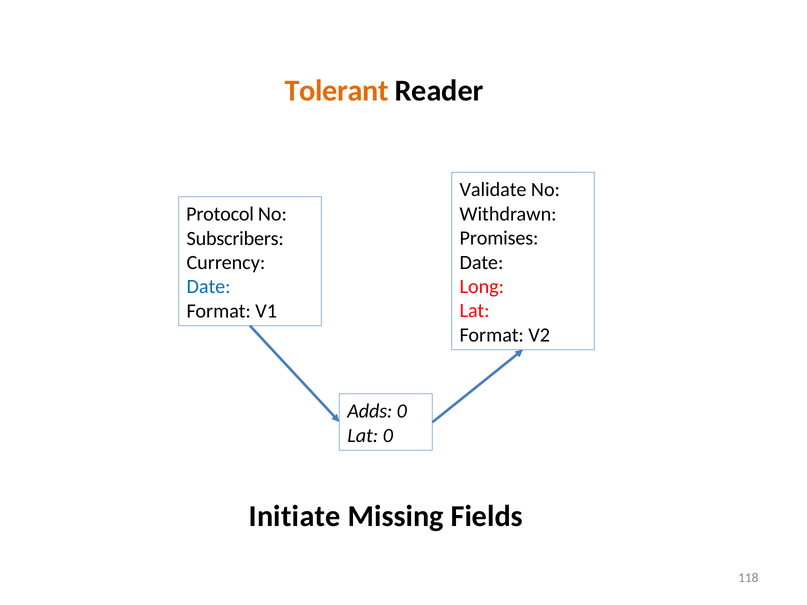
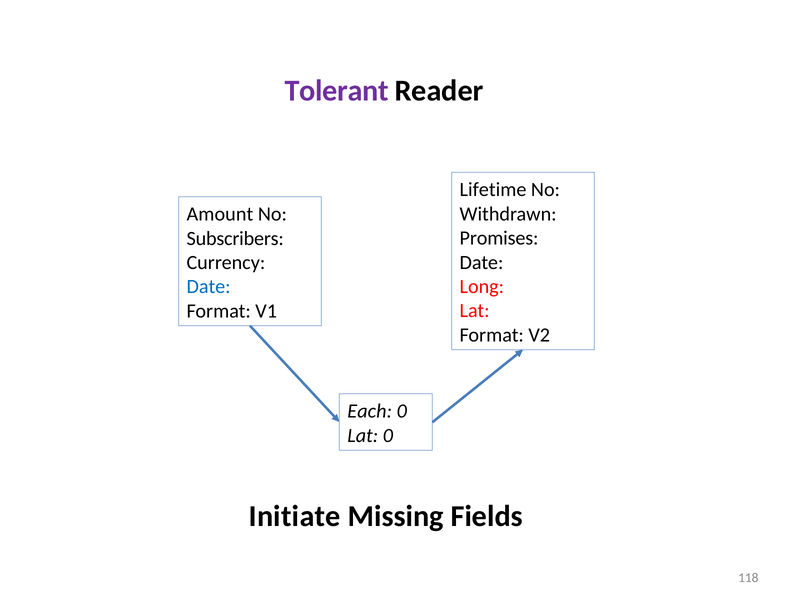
Tolerant colour: orange -> purple
Validate: Validate -> Lifetime
Protocol: Protocol -> Amount
Adds: Adds -> Each
